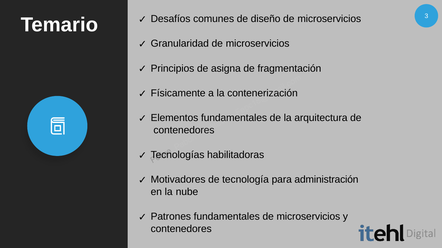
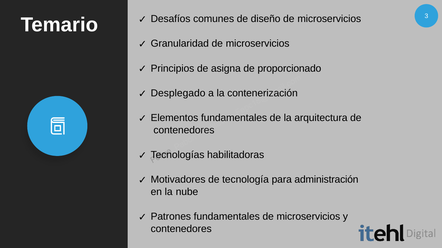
fragmentación: fragmentación -> proporcionado
Físicamente: Físicamente -> Desplegado
